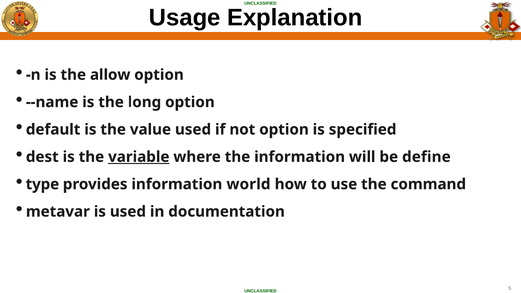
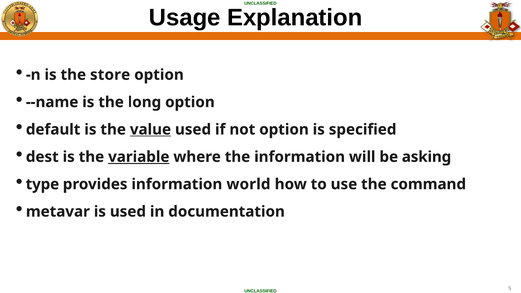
allow: allow -> store
value underline: none -> present
define: define -> asking
